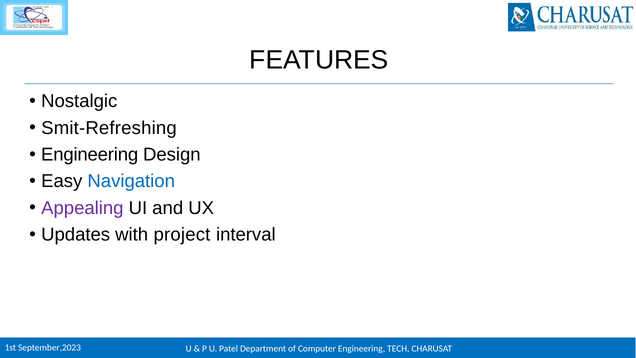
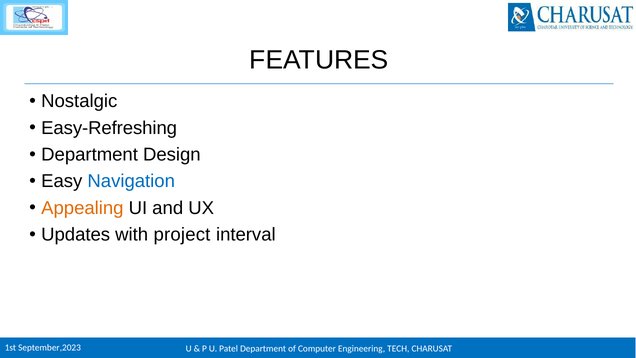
Smit-Refreshing: Smit-Refreshing -> Easy-Refreshing
Engineering at (90, 154): Engineering -> Department
Appealing colour: purple -> orange
